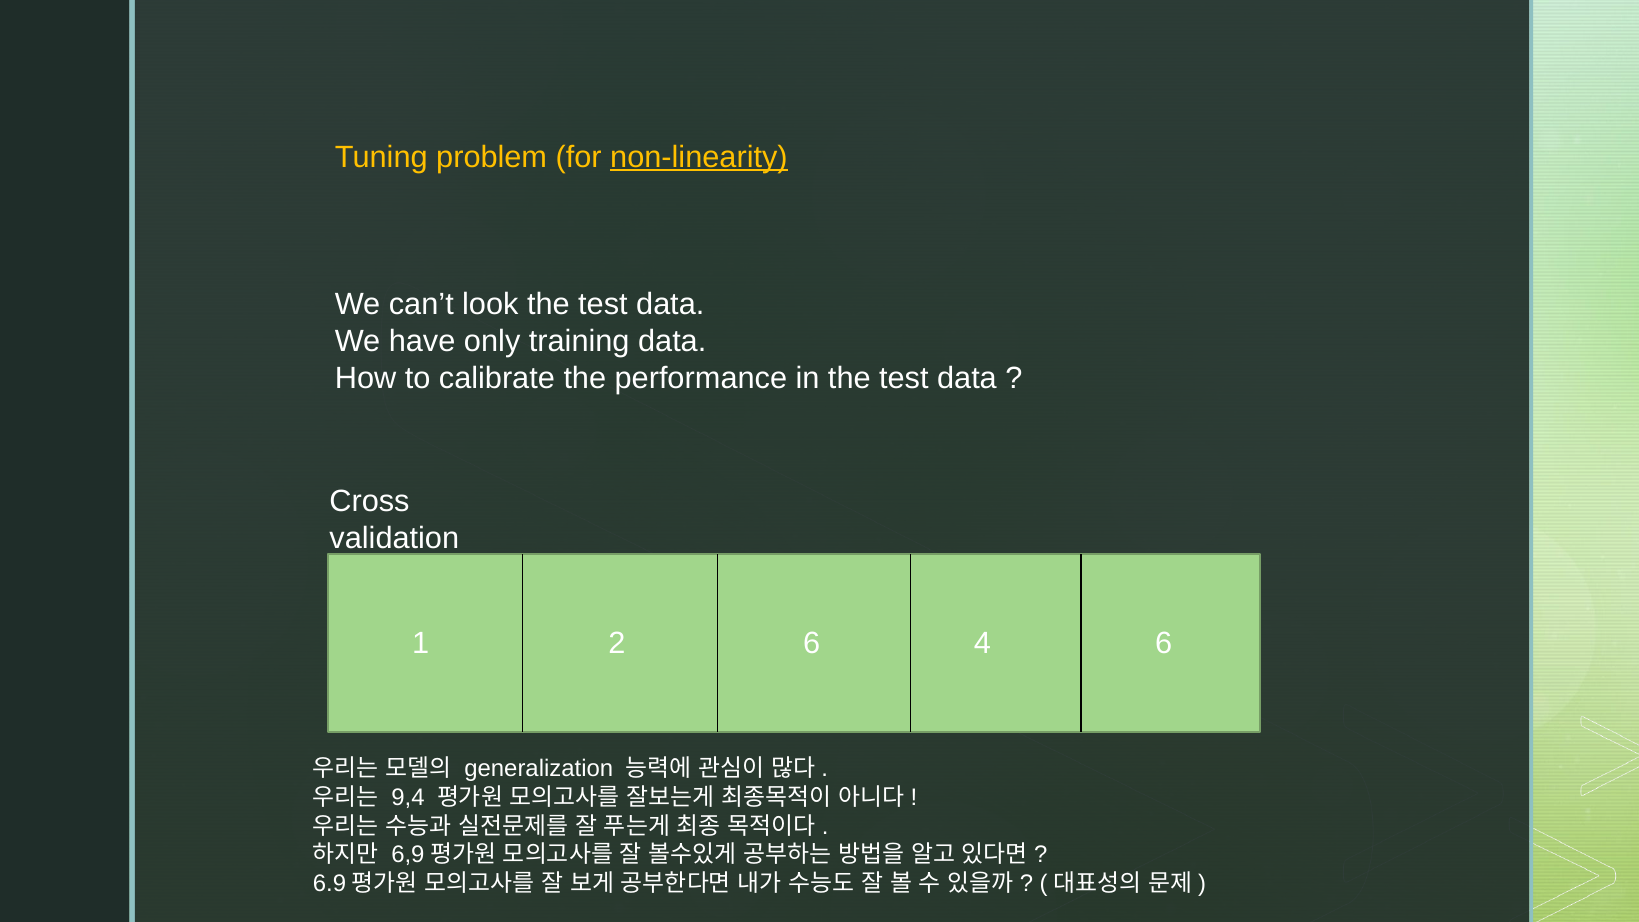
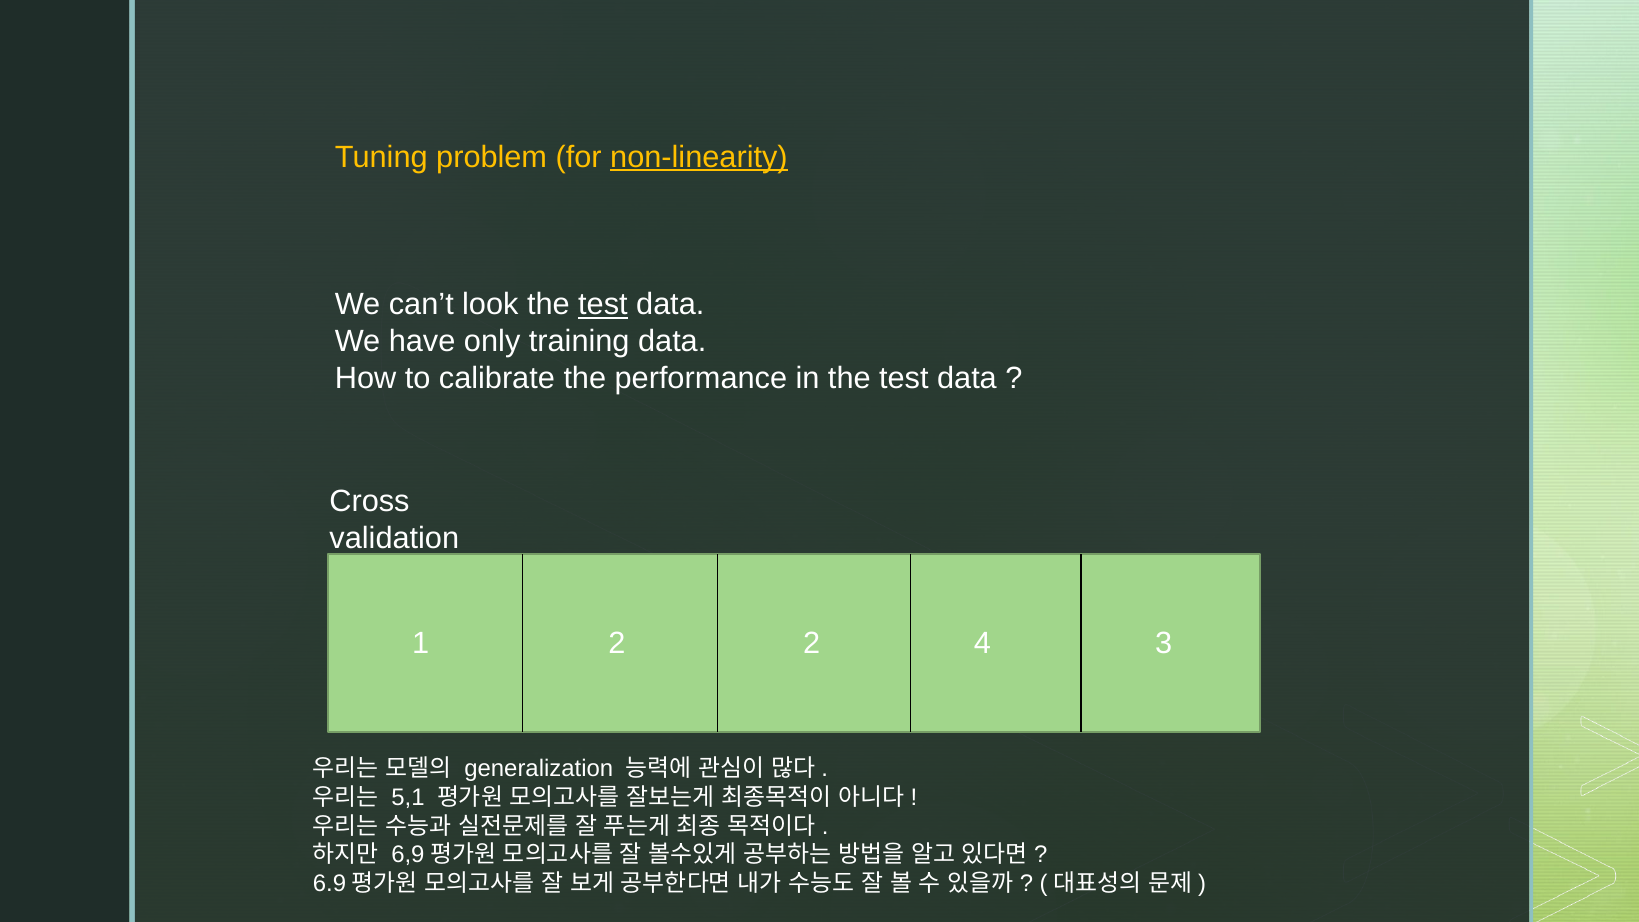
test at (603, 304) underline: none -> present
2 6: 6 -> 2
4 6: 6 -> 3
9,4: 9,4 -> 5,1
